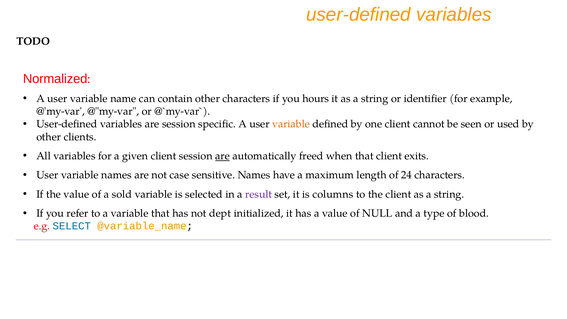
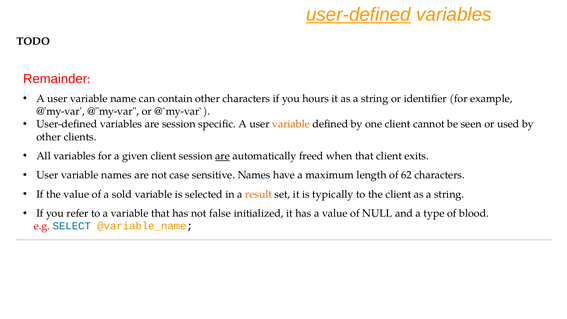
user-defined at (358, 15) underline: none -> present
Normalized: Normalized -> Remainder
24: 24 -> 62
result colour: purple -> orange
columns: columns -> typically
dept: dept -> false
